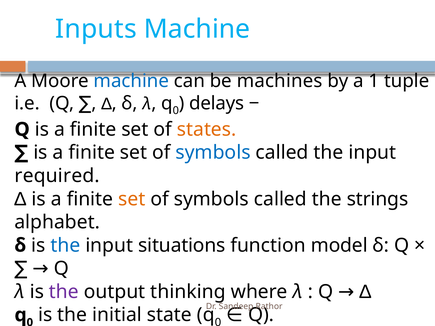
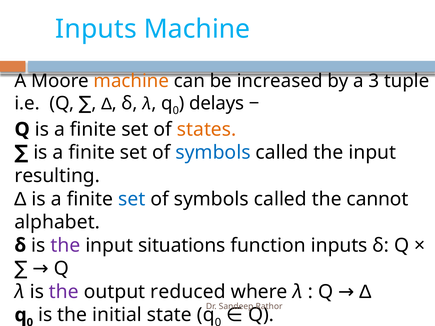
machine at (131, 81) colour: blue -> orange
machines: machines -> increased
1: 1 -> 3
required: required -> resulting
set at (132, 199) colour: orange -> blue
strings: strings -> cannot
the at (65, 246) colour: blue -> purple
function model: model -> inputs
thinking: thinking -> reduced
